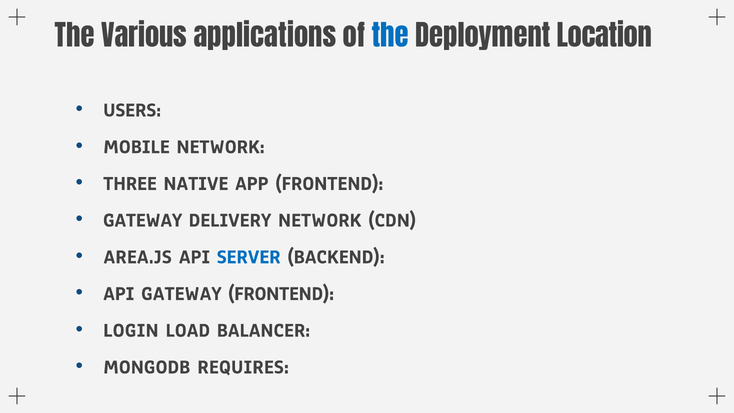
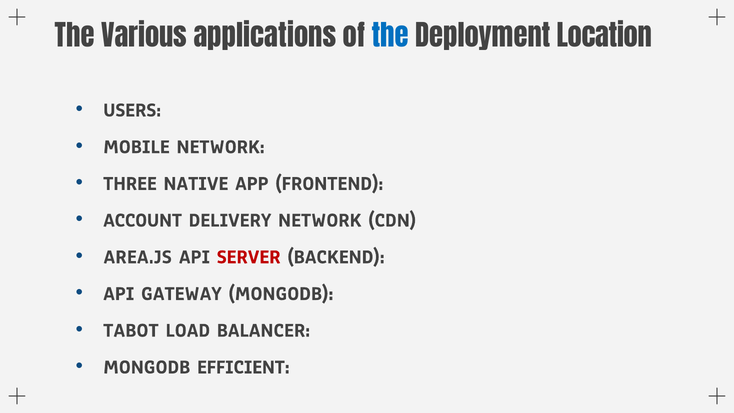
GATEWAY at (143, 220): GATEWAY -> ACCOUNT
SERVER colour: blue -> red
GATEWAY FRONTEND: FRONTEND -> MONGODB
LOGIN: LOGIN -> TABOT
REQUIRES: REQUIRES -> EFFICIENT
